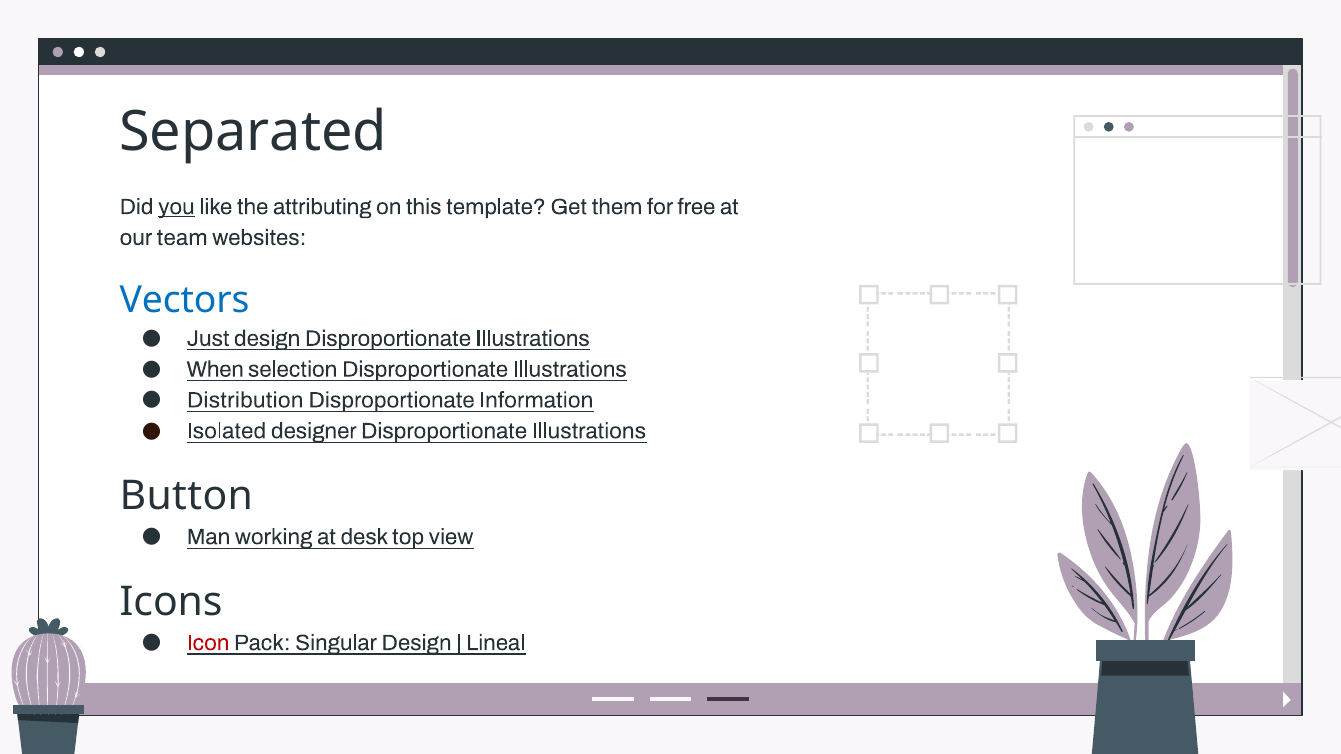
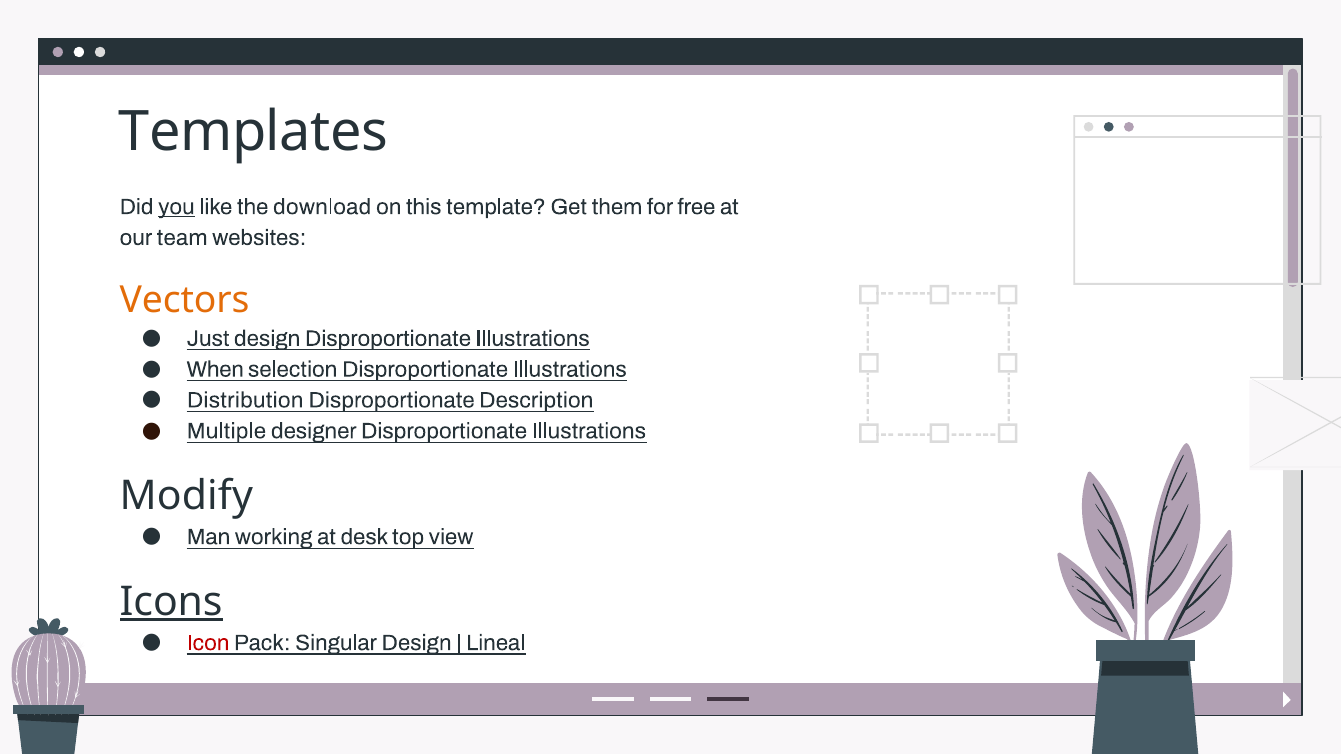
Separated: Separated -> Templates
attributing: attributing -> download
Vectors colour: blue -> orange
Information: Information -> Description
Isolated: Isolated -> Multiple
Button: Button -> Modify
Icons underline: none -> present
